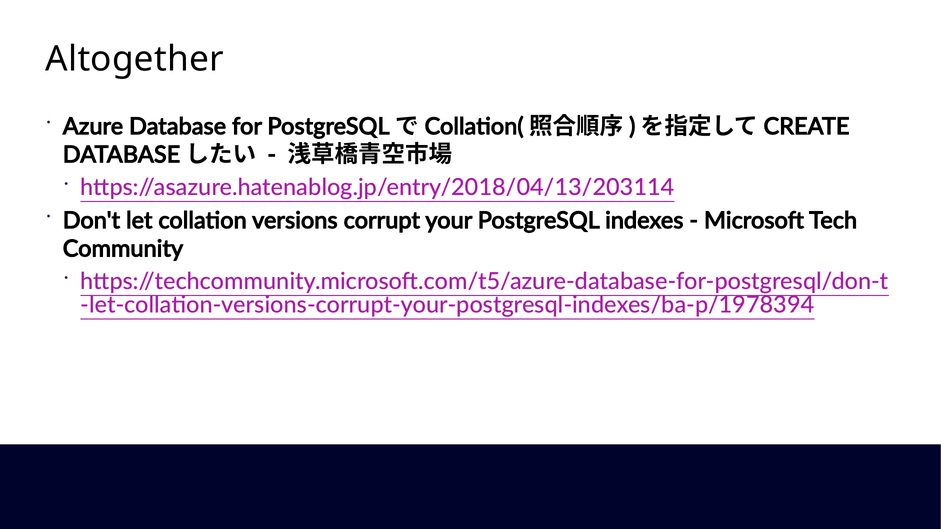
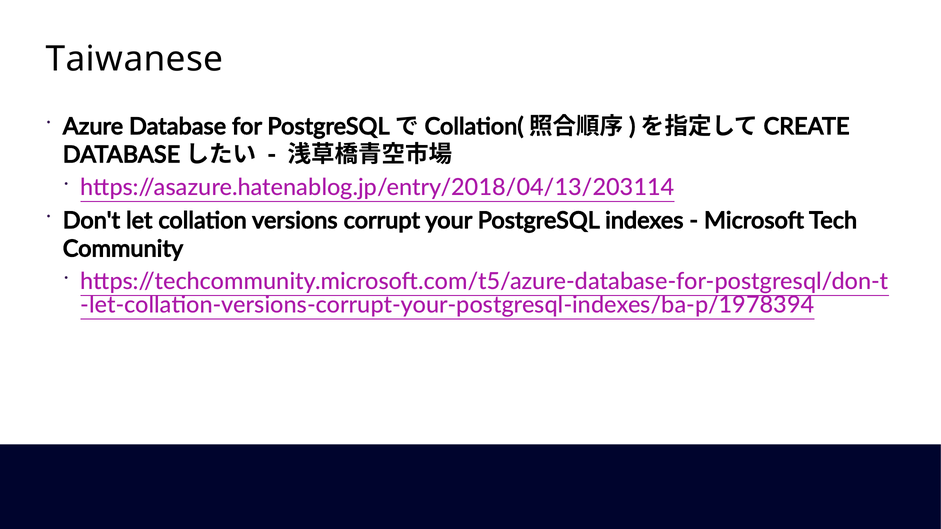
Altogether: Altogether -> Taiwanese
